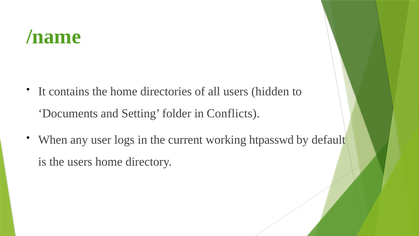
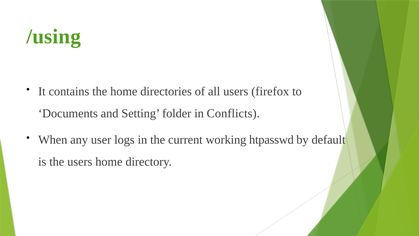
/name: /name -> /using
hidden: hidden -> firefox
